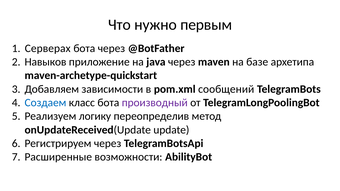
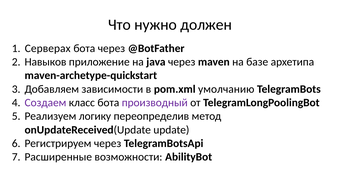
первым: первым -> должен
сообщений: сообщений -> умолчанию
Создаем colour: blue -> purple
